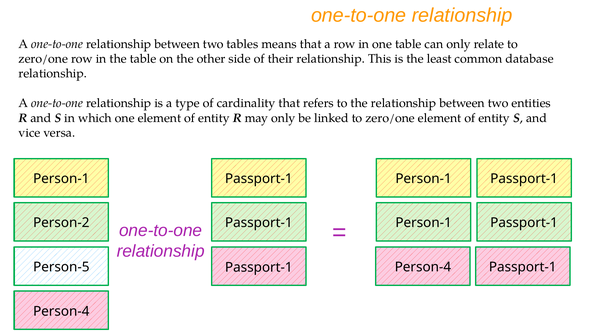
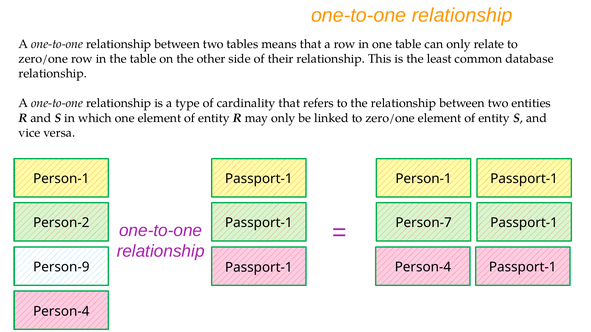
Person-2 Passport-1 Person-1: Person-1 -> Person-7
Person-5: Person-5 -> Person-9
